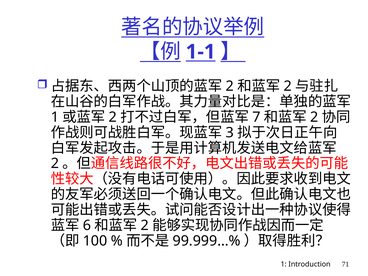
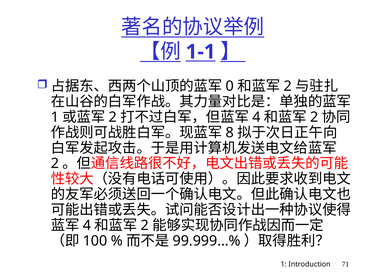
2 at (230, 86): 2 -> 0
7 at (256, 117): 7 -> 4
3: 3 -> 8
6 at (87, 225): 6 -> 4
